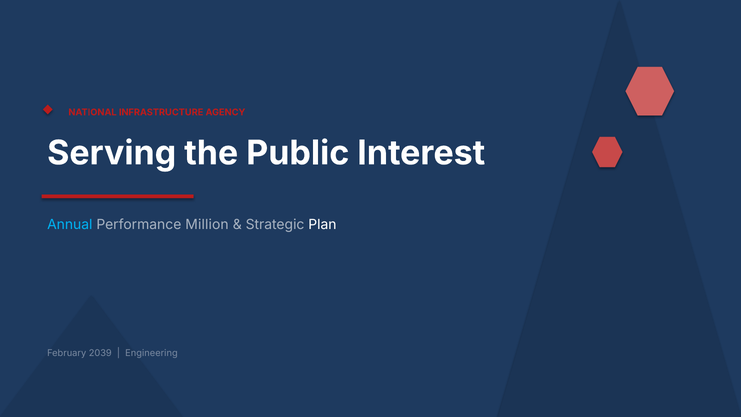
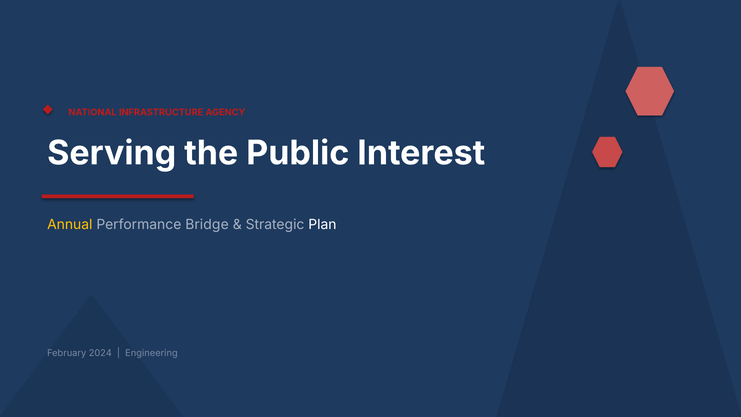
Annual colour: light blue -> yellow
Million: Million -> Bridge
2039: 2039 -> 2024
